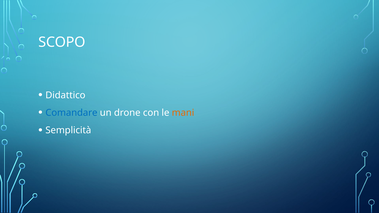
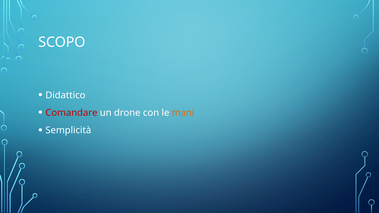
Comandare colour: blue -> red
